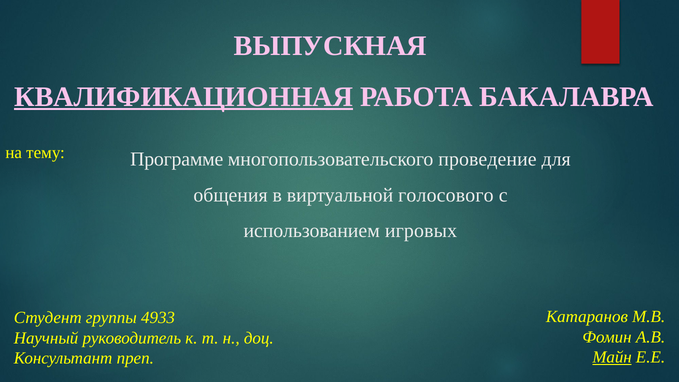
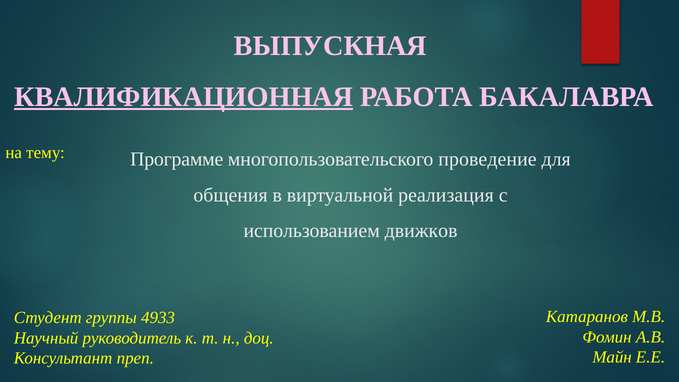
голосового: голосового -> реализация
игровых: игровых -> движков
Майн underline: present -> none
